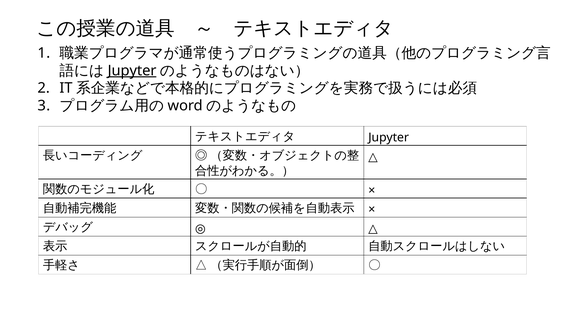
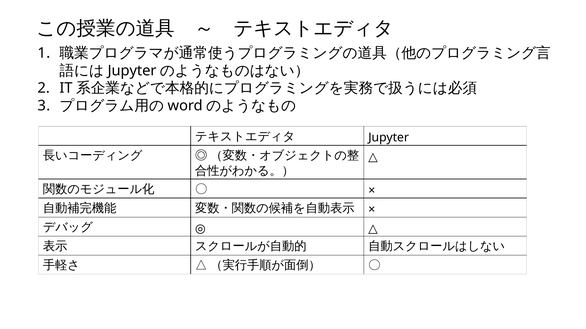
Jupyter at (132, 71) underline: present -> none
